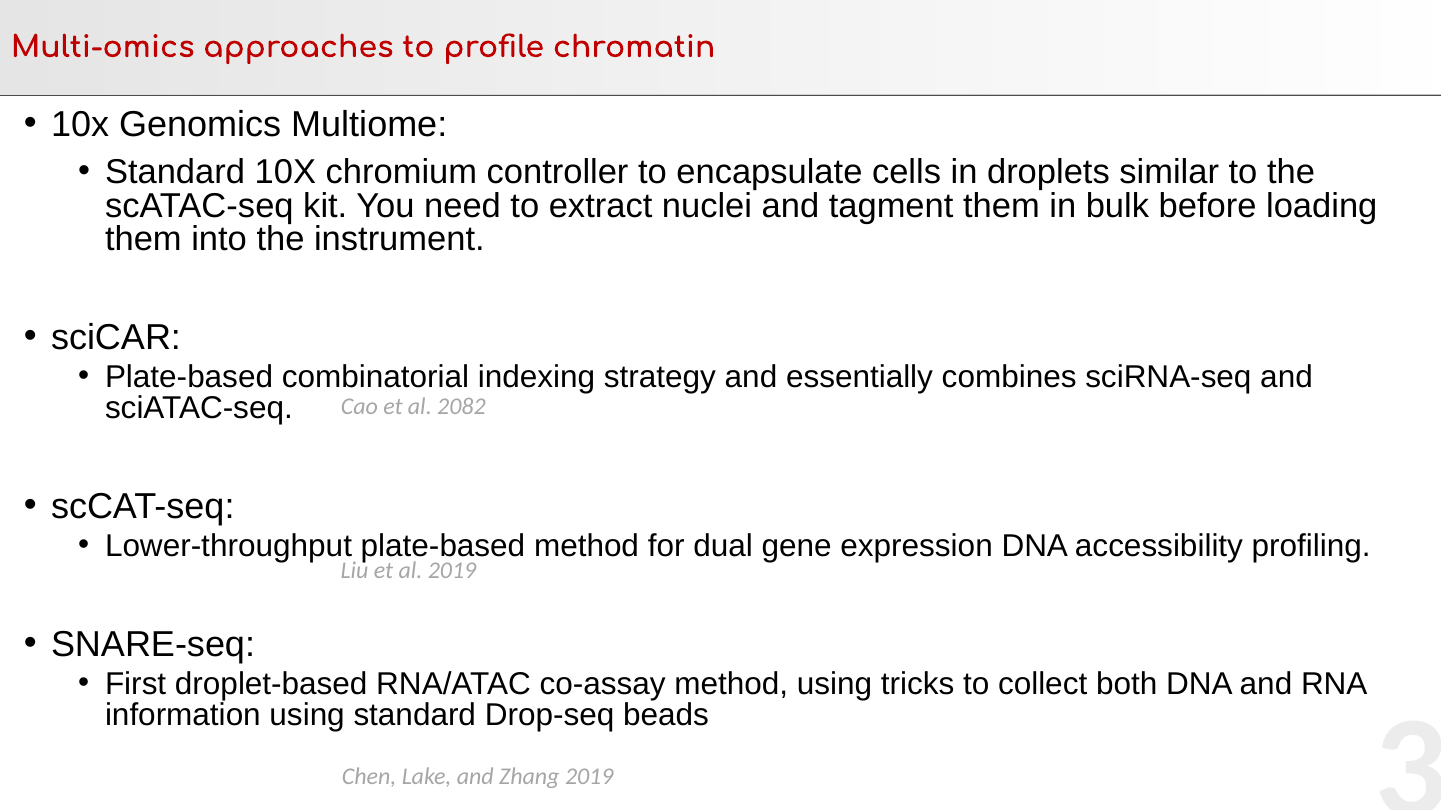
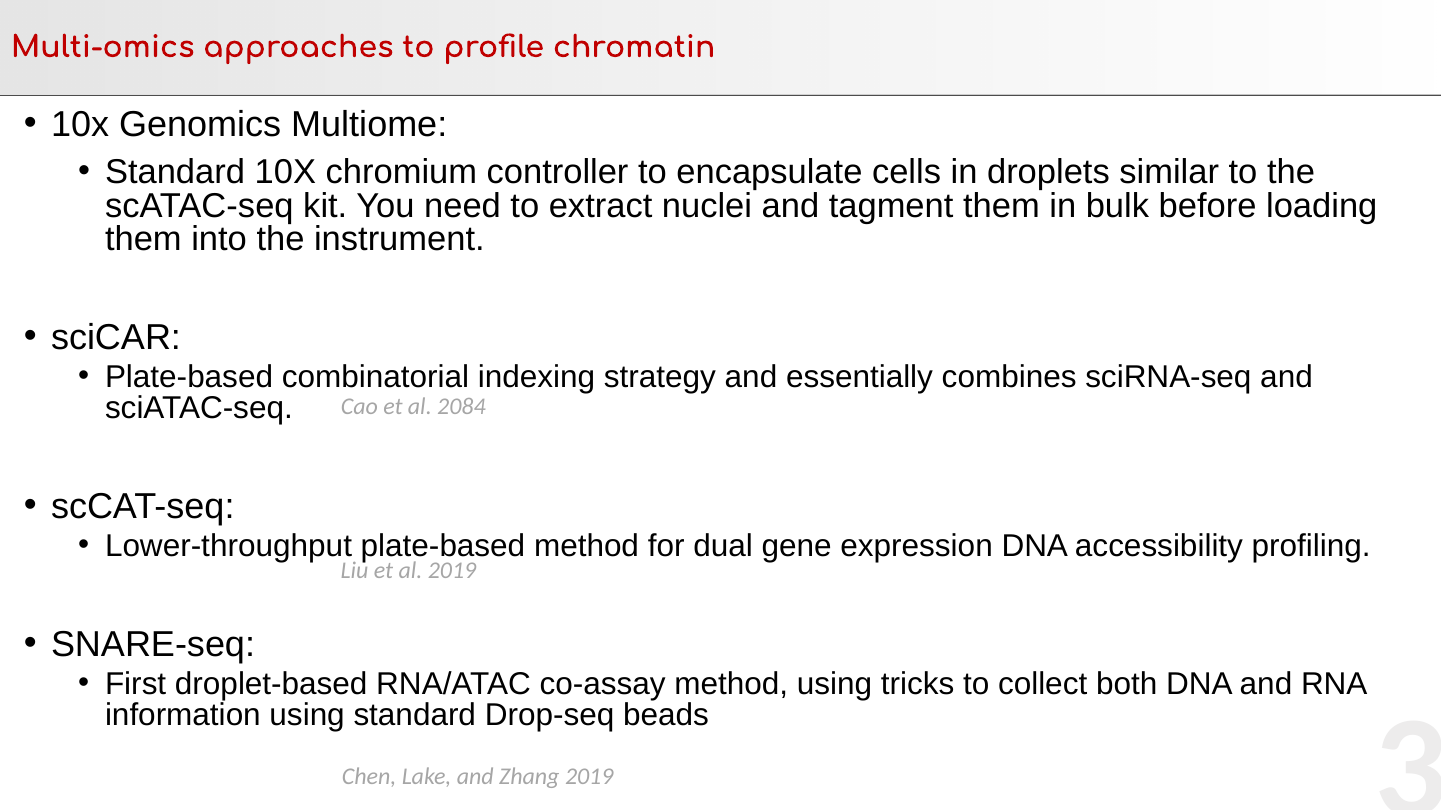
2082: 2082 -> 2084
